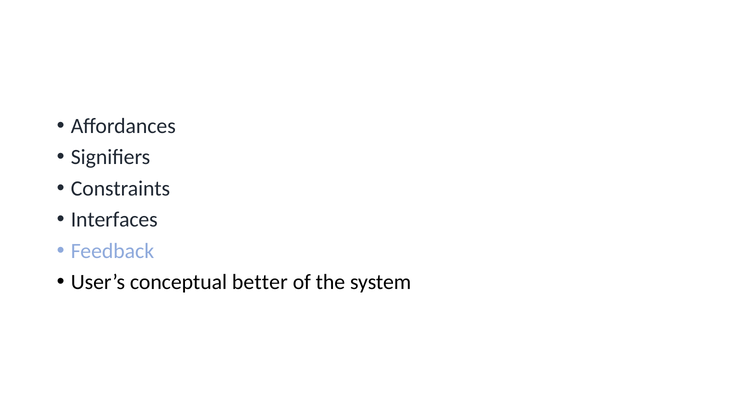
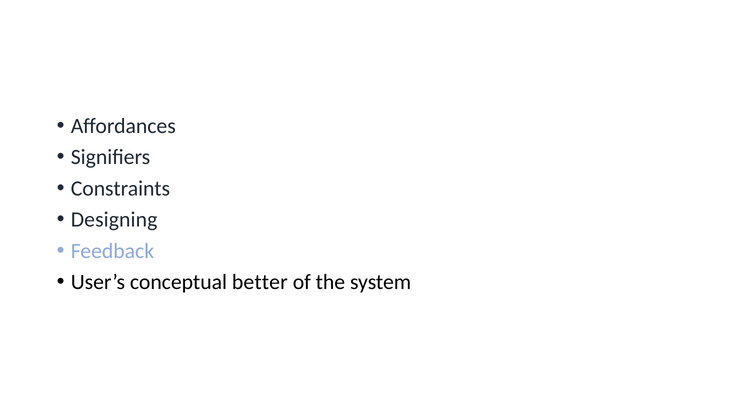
Interfaces: Interfaces -> Designing
